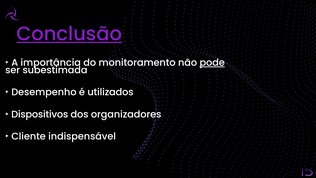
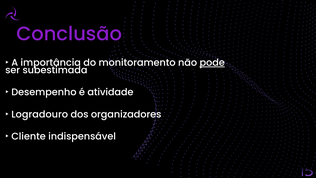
Conclusão underline: present -> none
utilizados: utilizados -> atividade
Dispositivos: Dispositivos -> Logradouro
